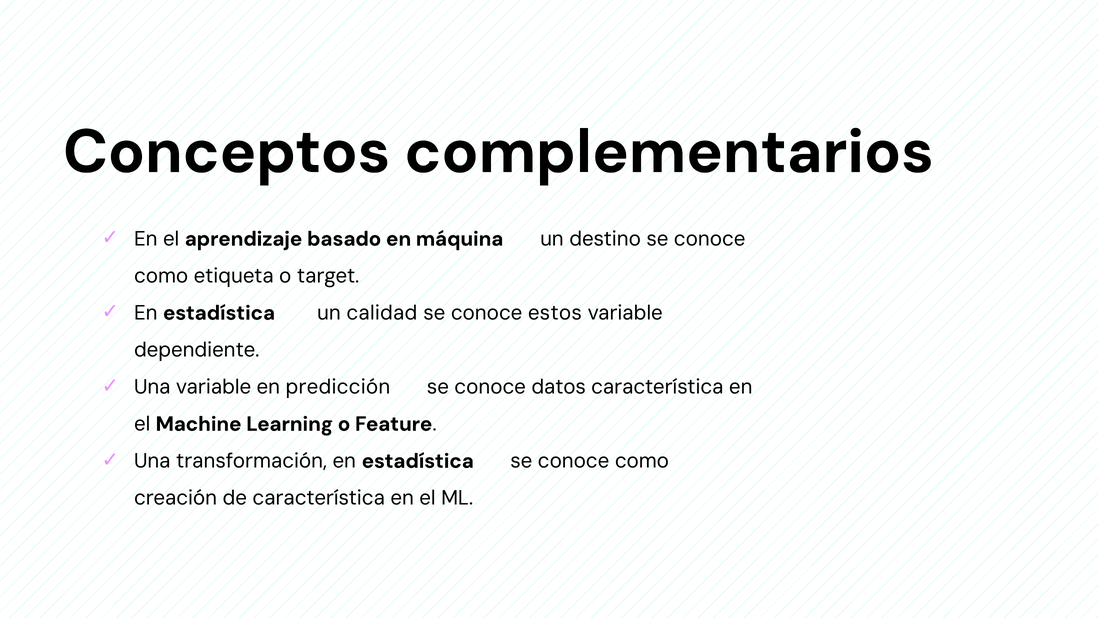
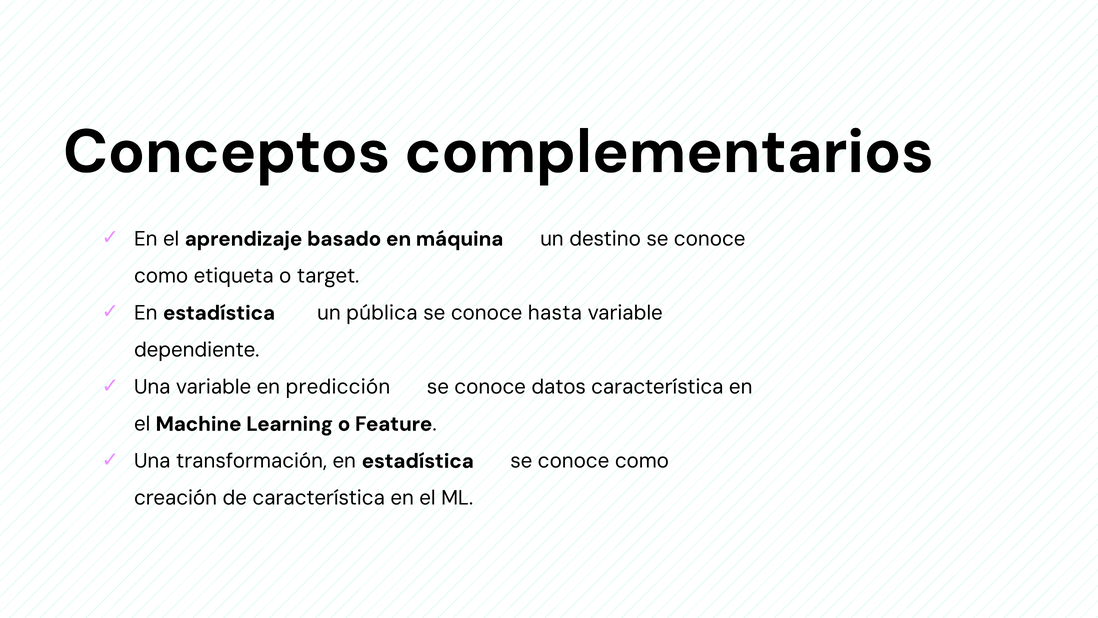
calidad: calidad -> pública
estos: estos -> hasta
